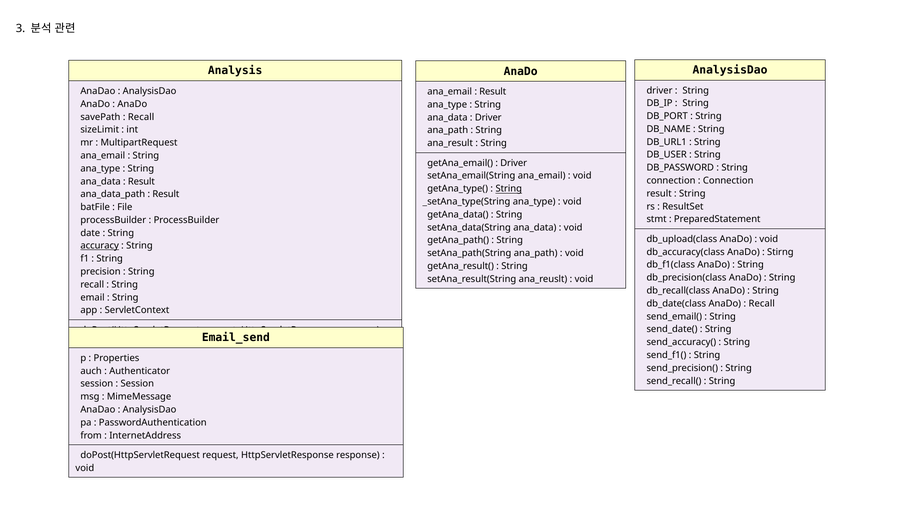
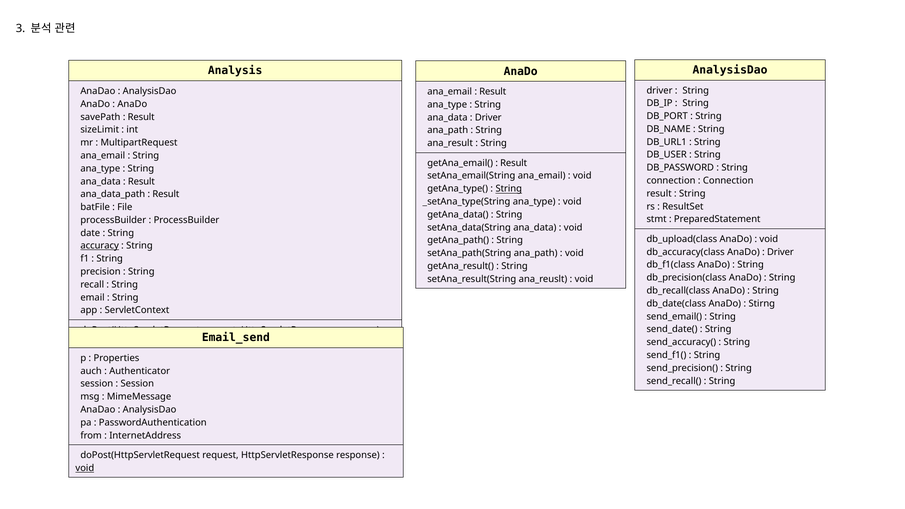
Recall at (141, 117): Recall -> Result
Driver at (514, 163): Driver -> Result
Stirng at (780, 252): Stirng -> Driver
Recall at (762, 304): Recall -> Stirng
void at (85, 468) underline: none -> present
